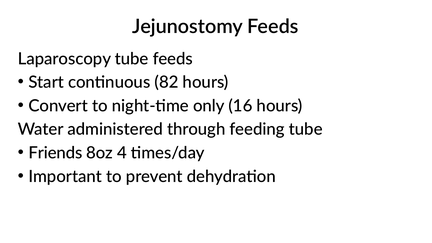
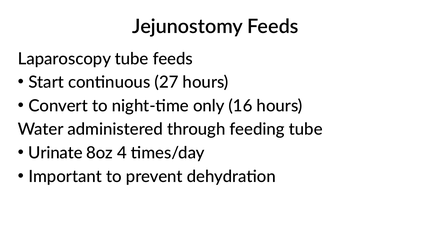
82: 82 -> 27
Friends: Friends -> Urinate
